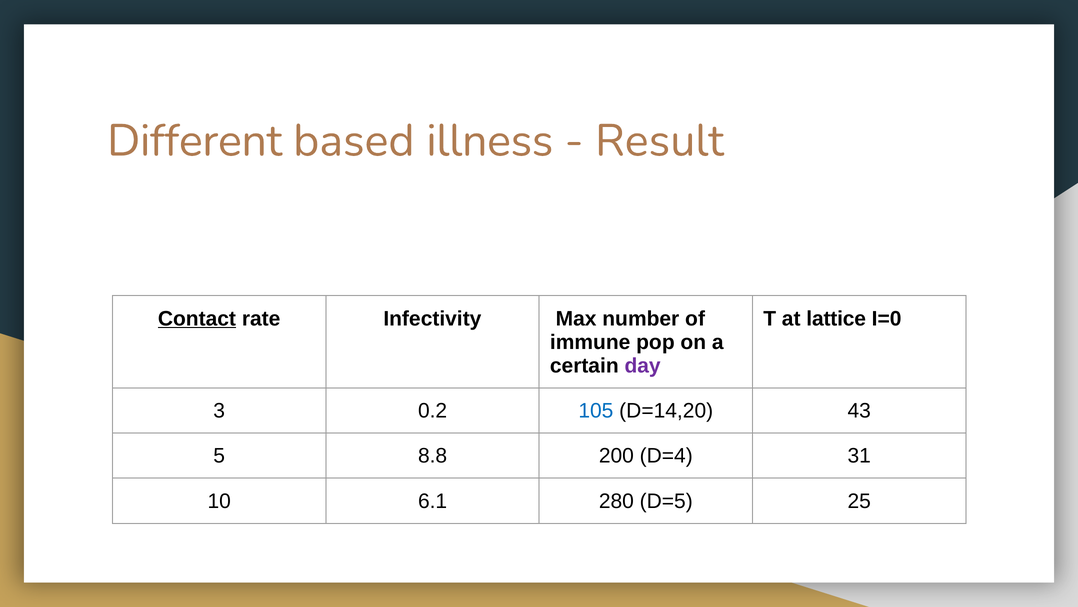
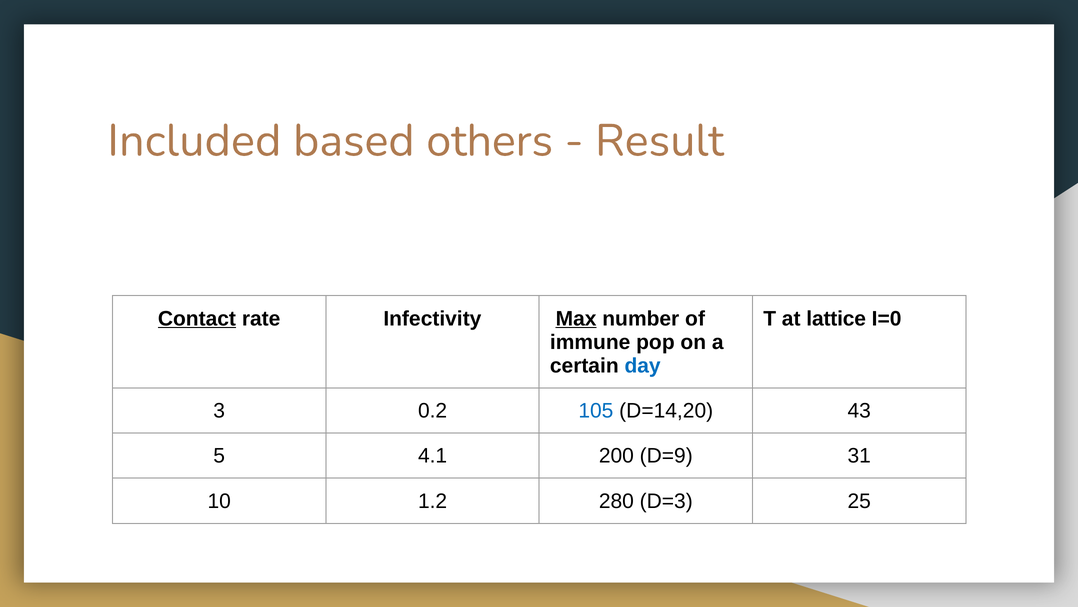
Different: Different -> Included
illness: illness -> others
Max underline: none -> present
day colour: purple -> blue
8.8: 8.8 -> 4.1
D=4: D=4 -> D=9
6.1: 6.1 -> 1.2
D=5: D=5 -> D=3
